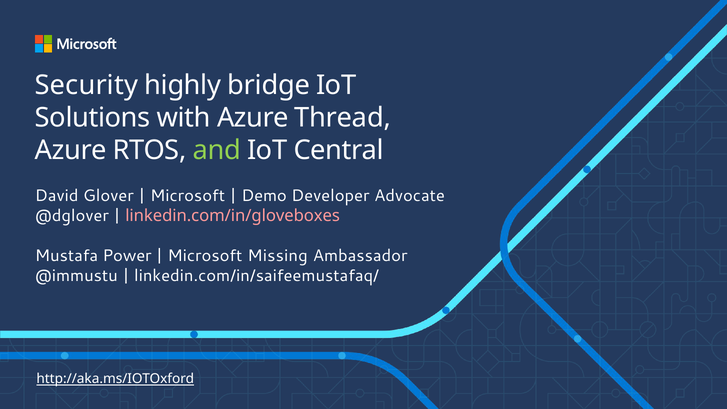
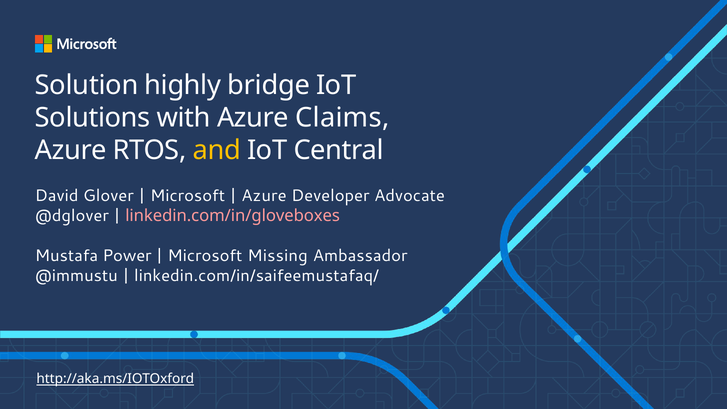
Security: Security -> Solution
Thread: Thread -> Claims
and colour: light green -> yellow
Demo at (264, 196): Demo -> Azure
